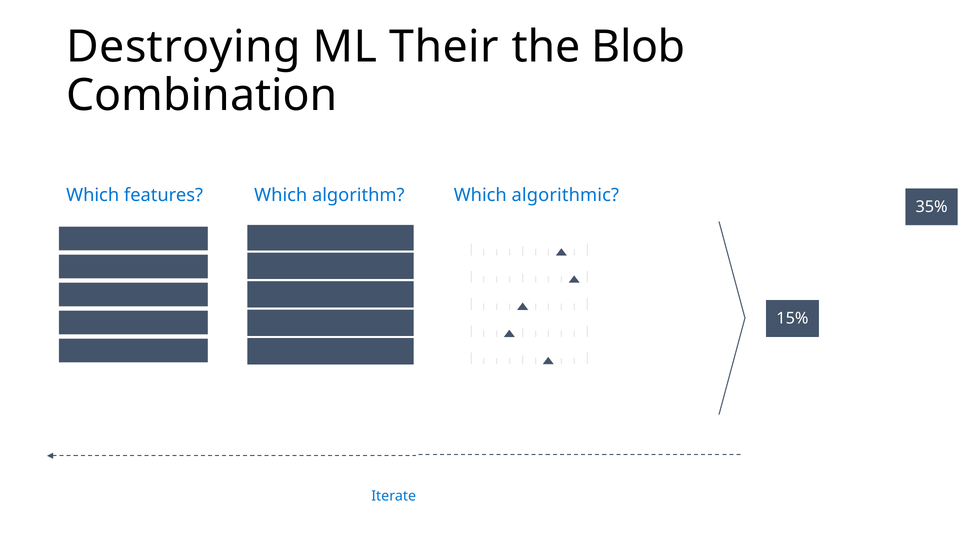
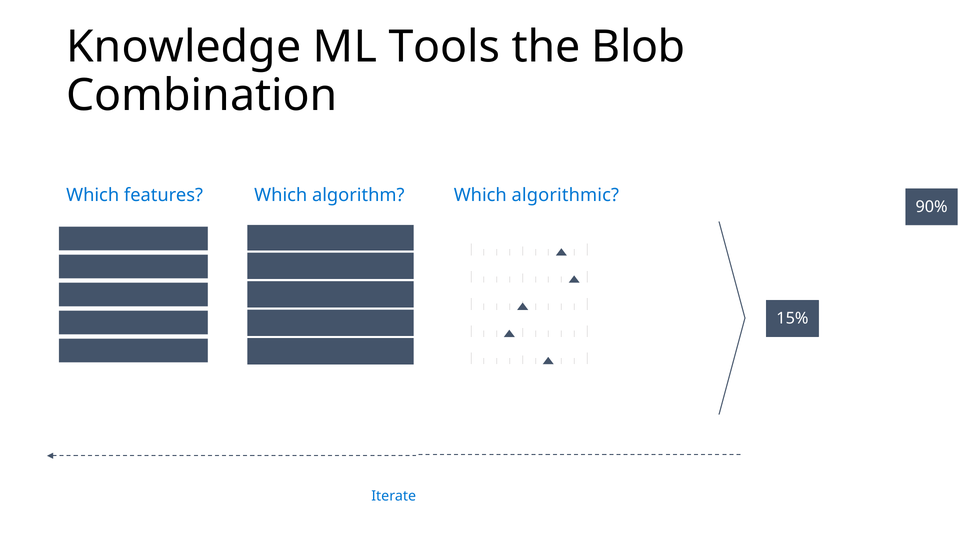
Destroying: Destroying -> Knowledge
Their: Their -> Tools
35% at (932, 207): 35% -> 90%
